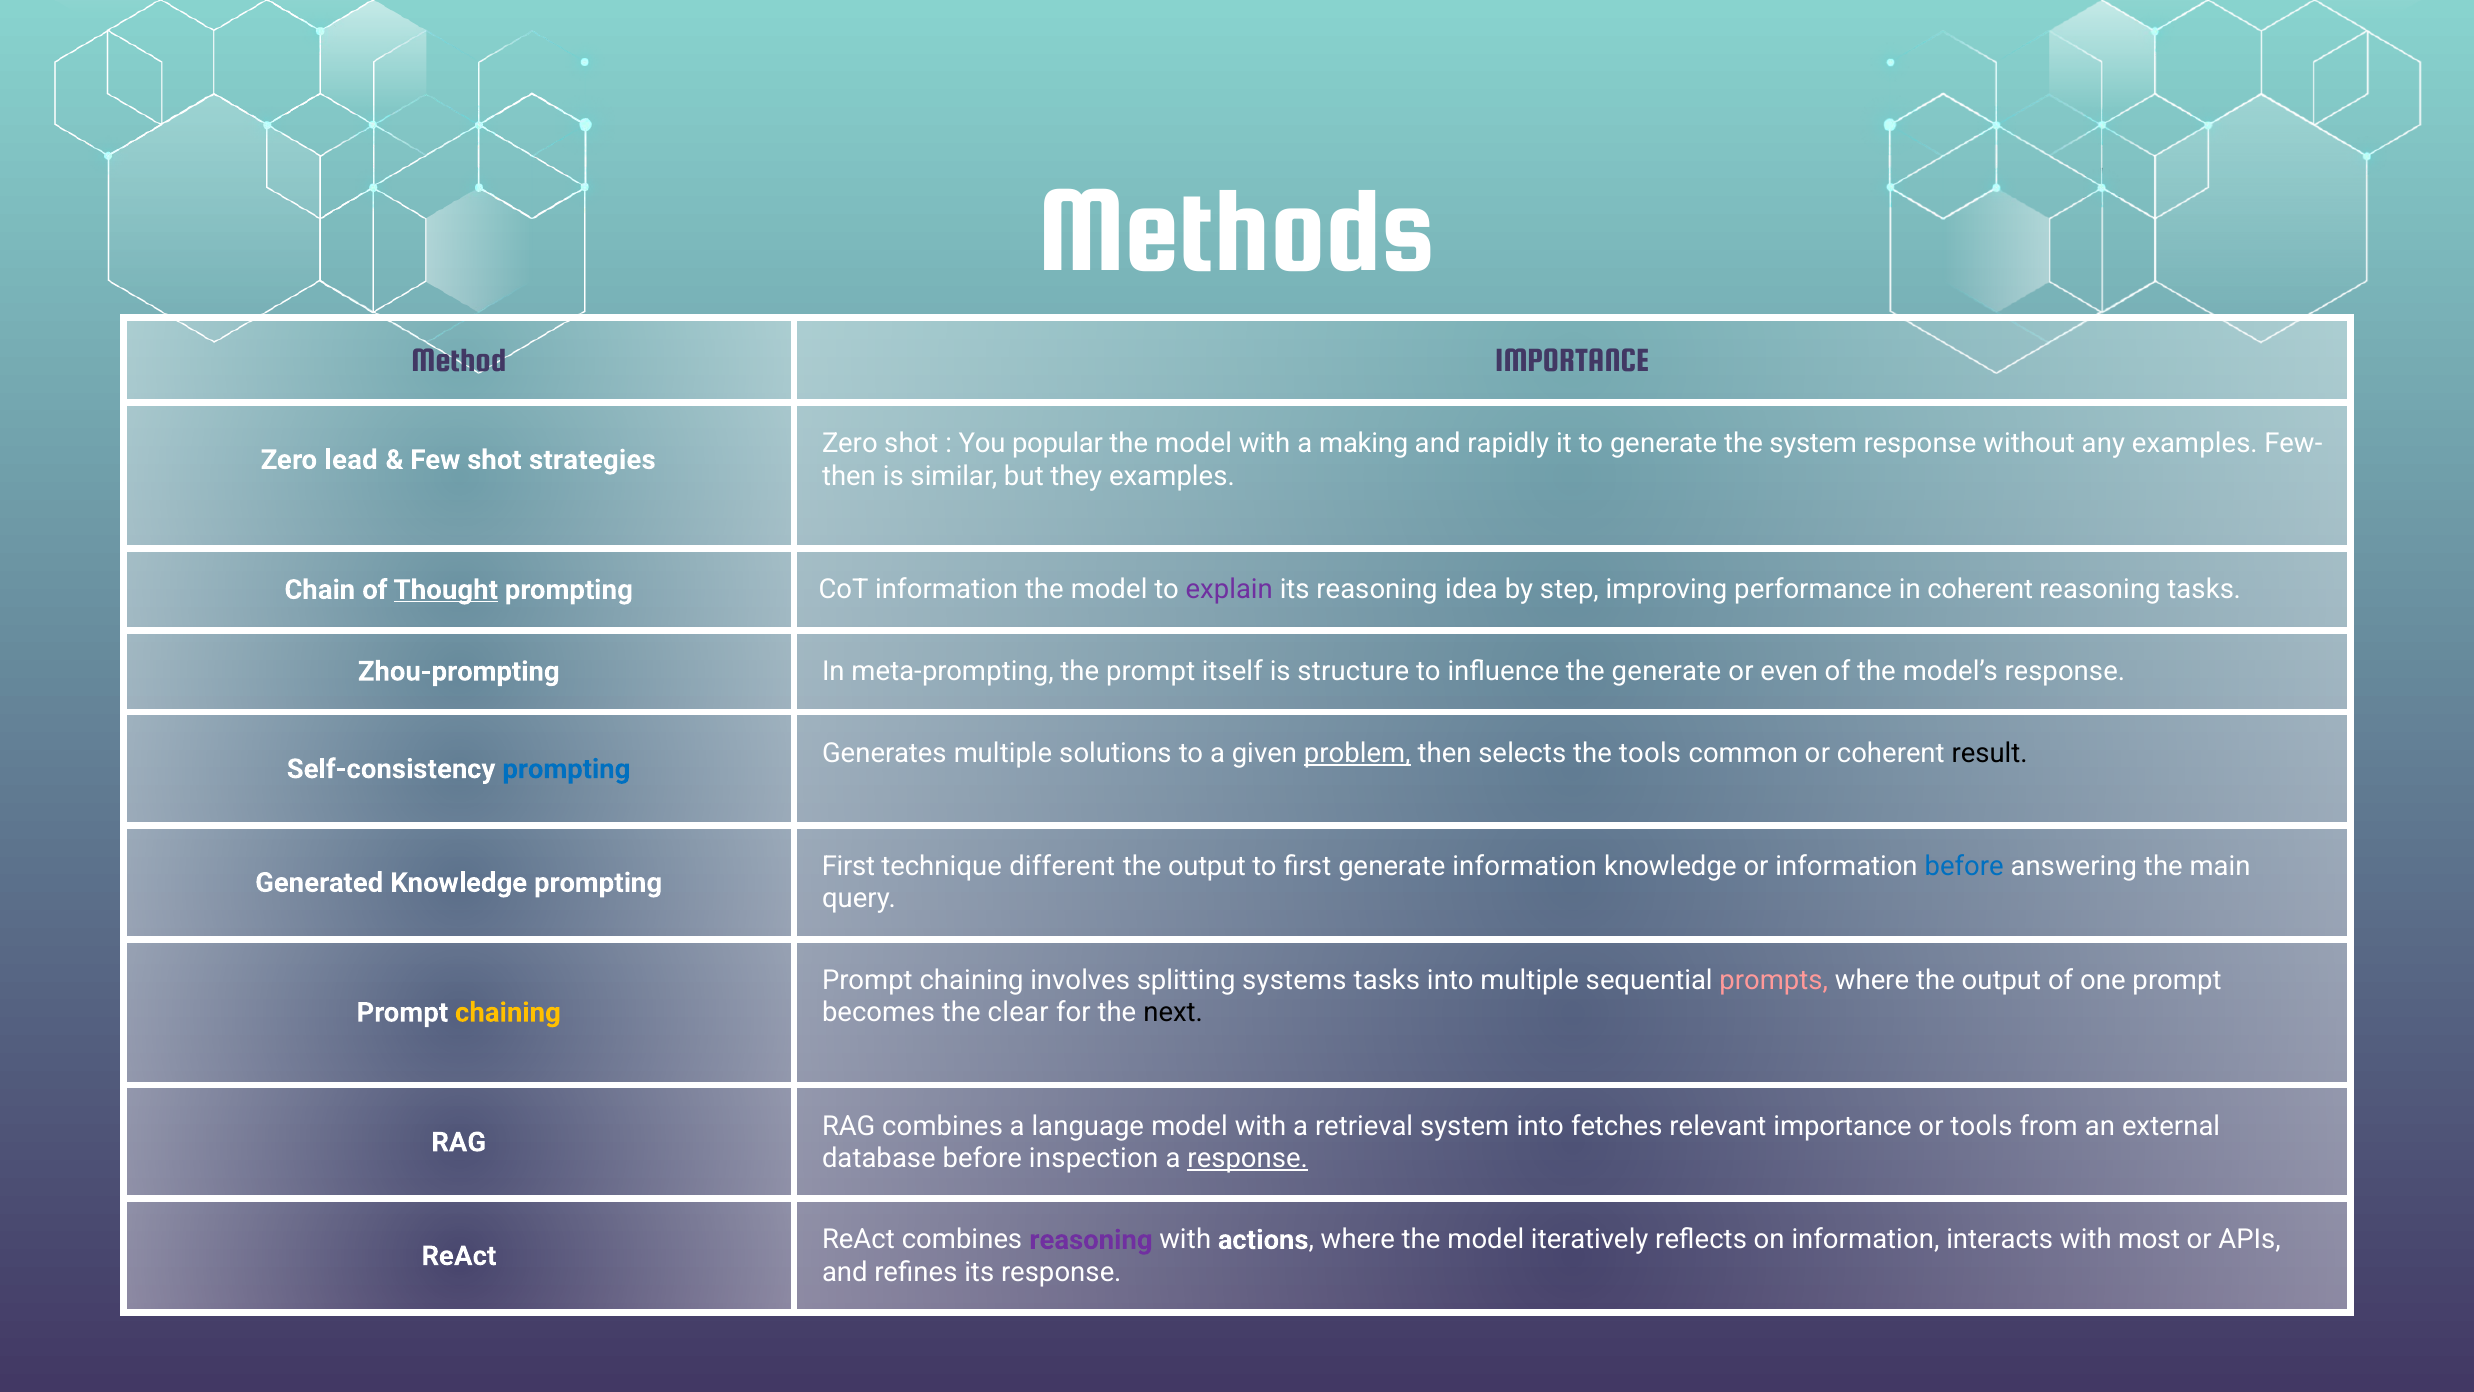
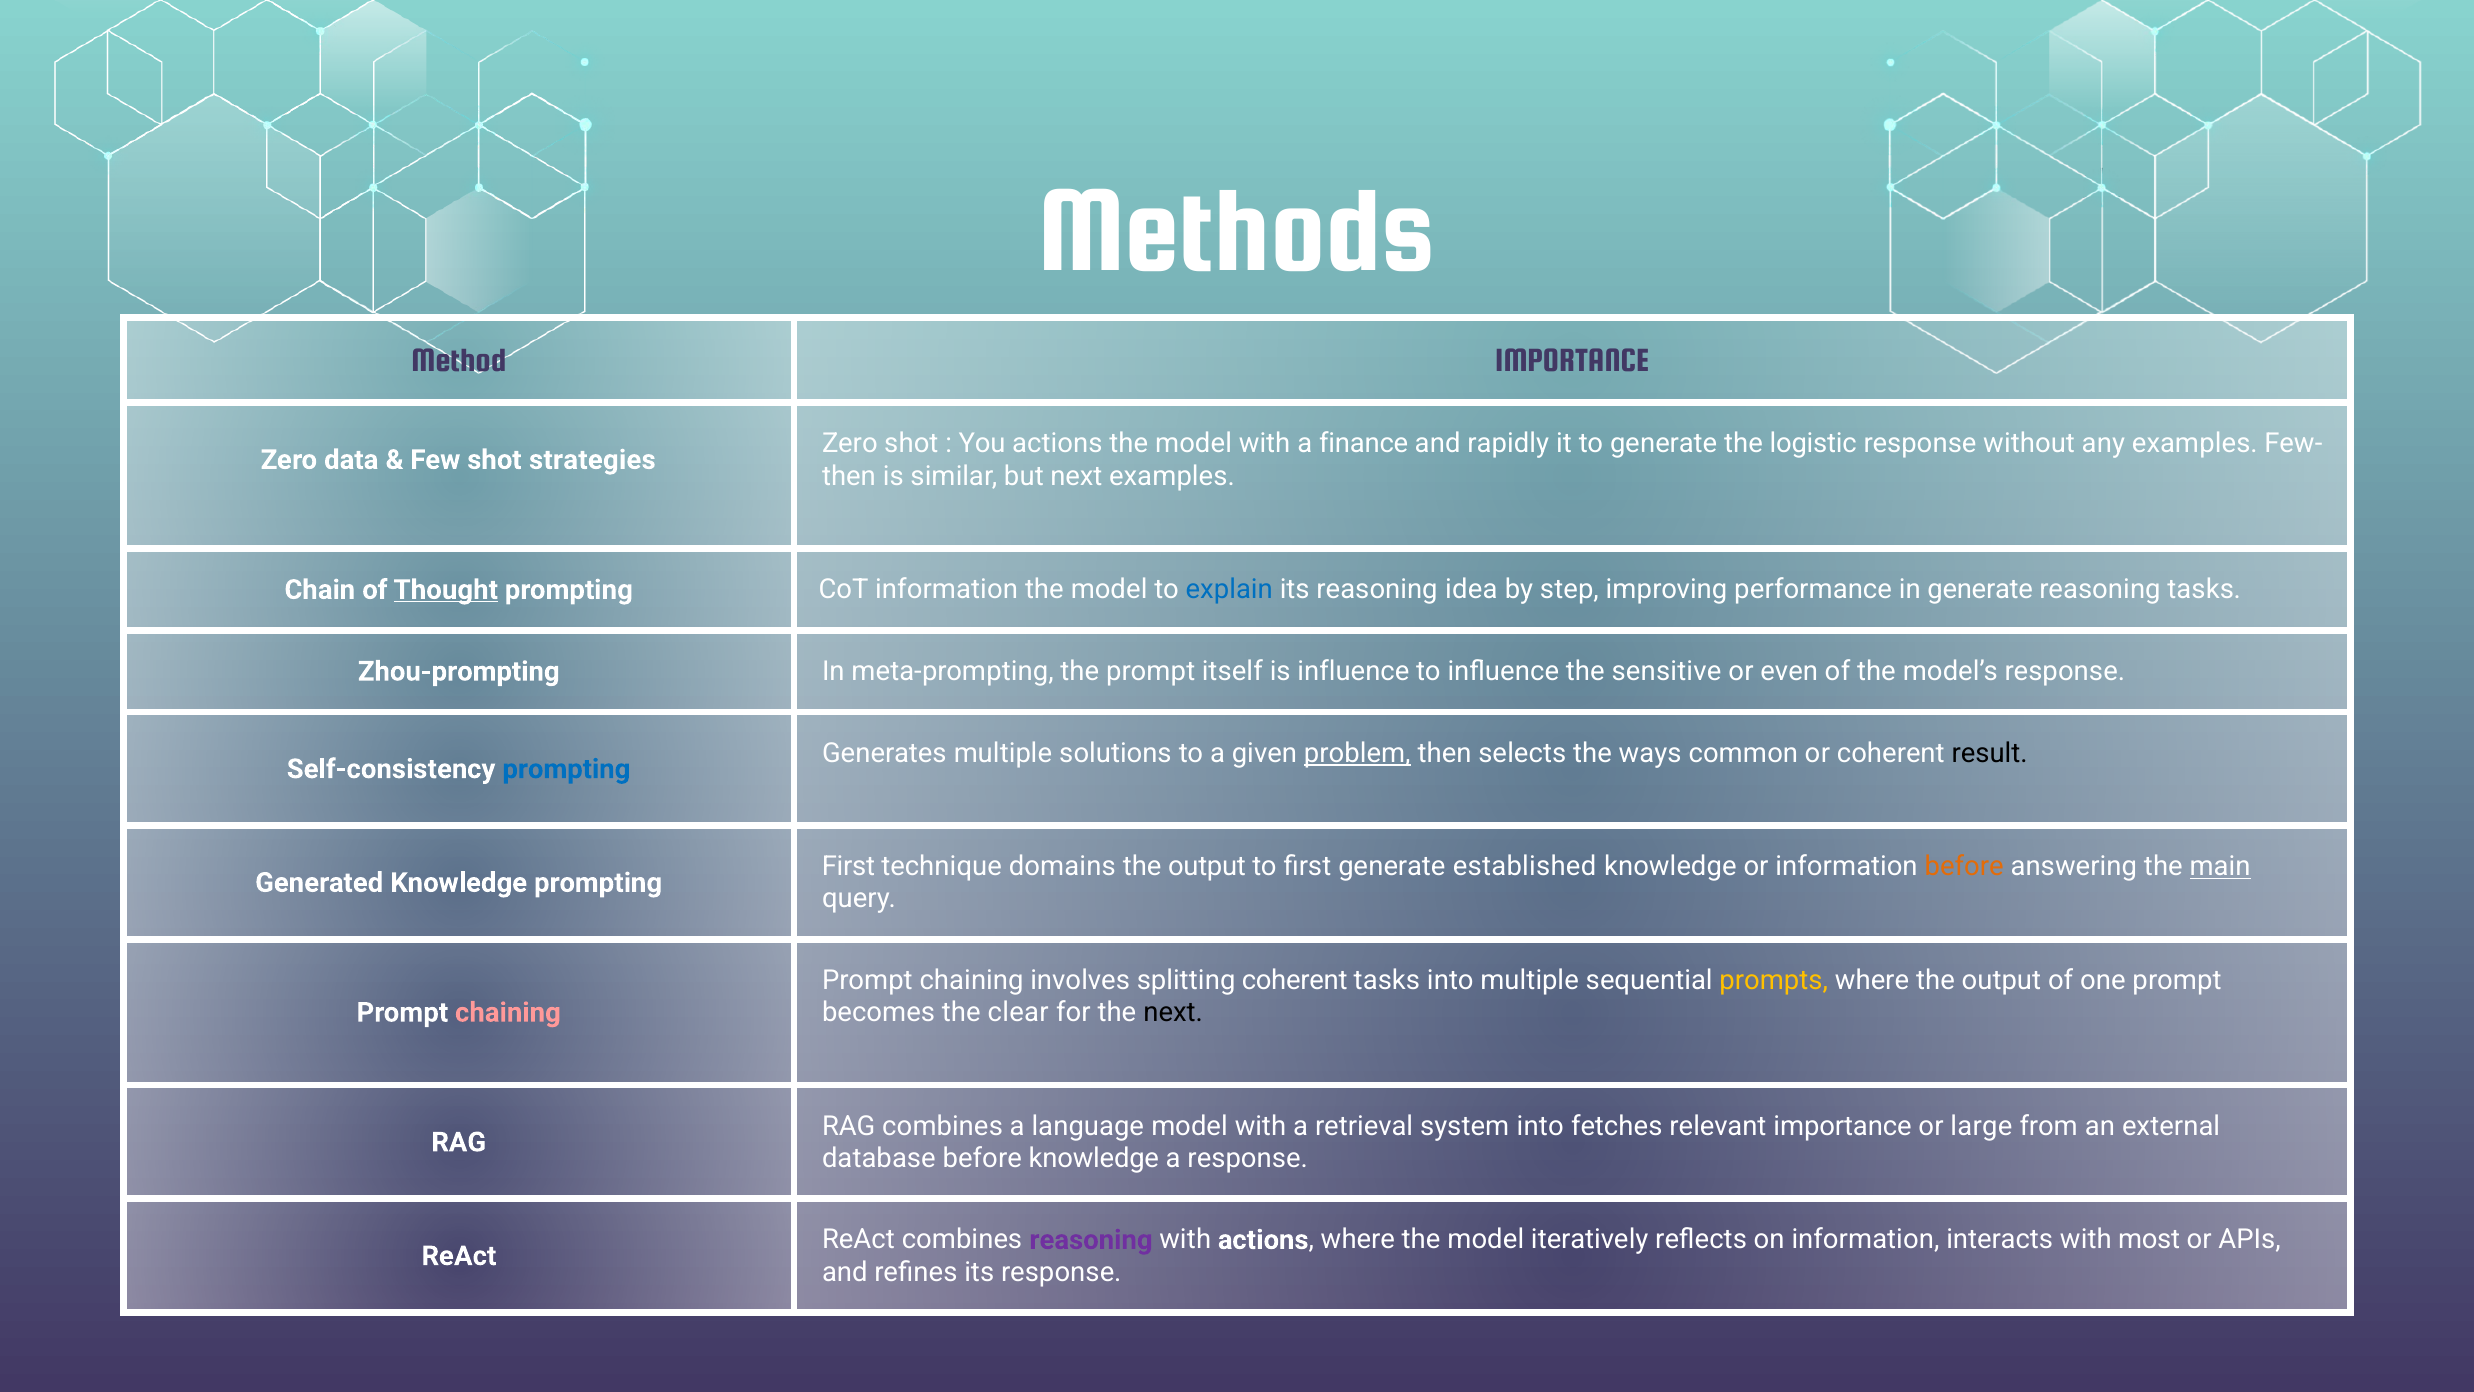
You popular: popular -> actions
making: making -> finance
the system: system -> logistic
lead: lead -> data
but they: they -> next
explain colour: purple -> blue
in coherent: coherent -> generate
is structure: structure -> influence
the generate: generate -> sensitive
the tools: tools -> ways
different: different -> domains
generate information: information -> established
before at (1964, 866) colour: blue -> orange
main underline: none -> present
splitting systems: systems -> coherent
prompts colour: pink -> yellow
chaining at (508, 1012) colour: yellow -> pink
or tools: tools -> large
before inspection: inspection -> knowledge
response at (1248, 1158) underline: present -> none
